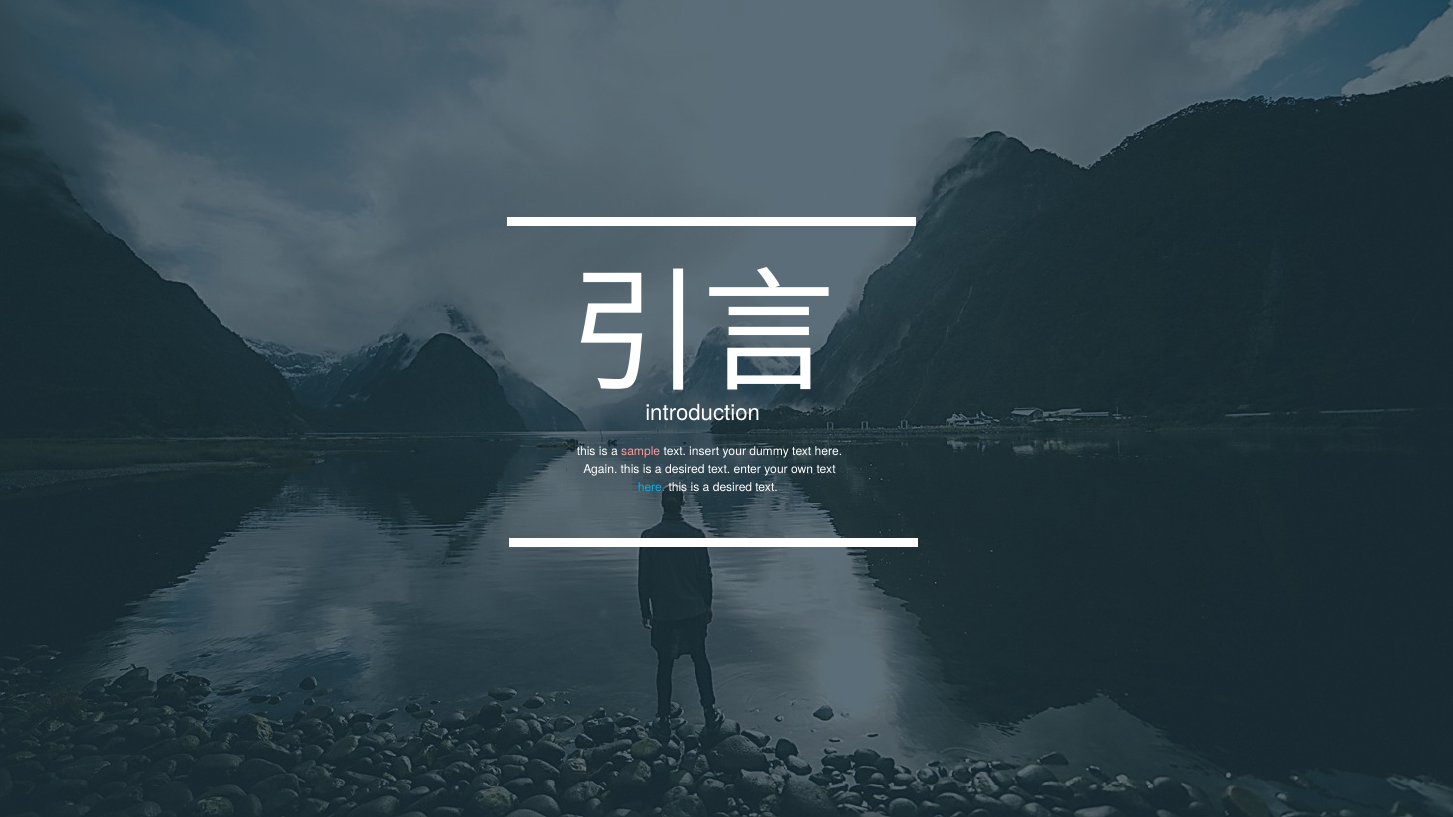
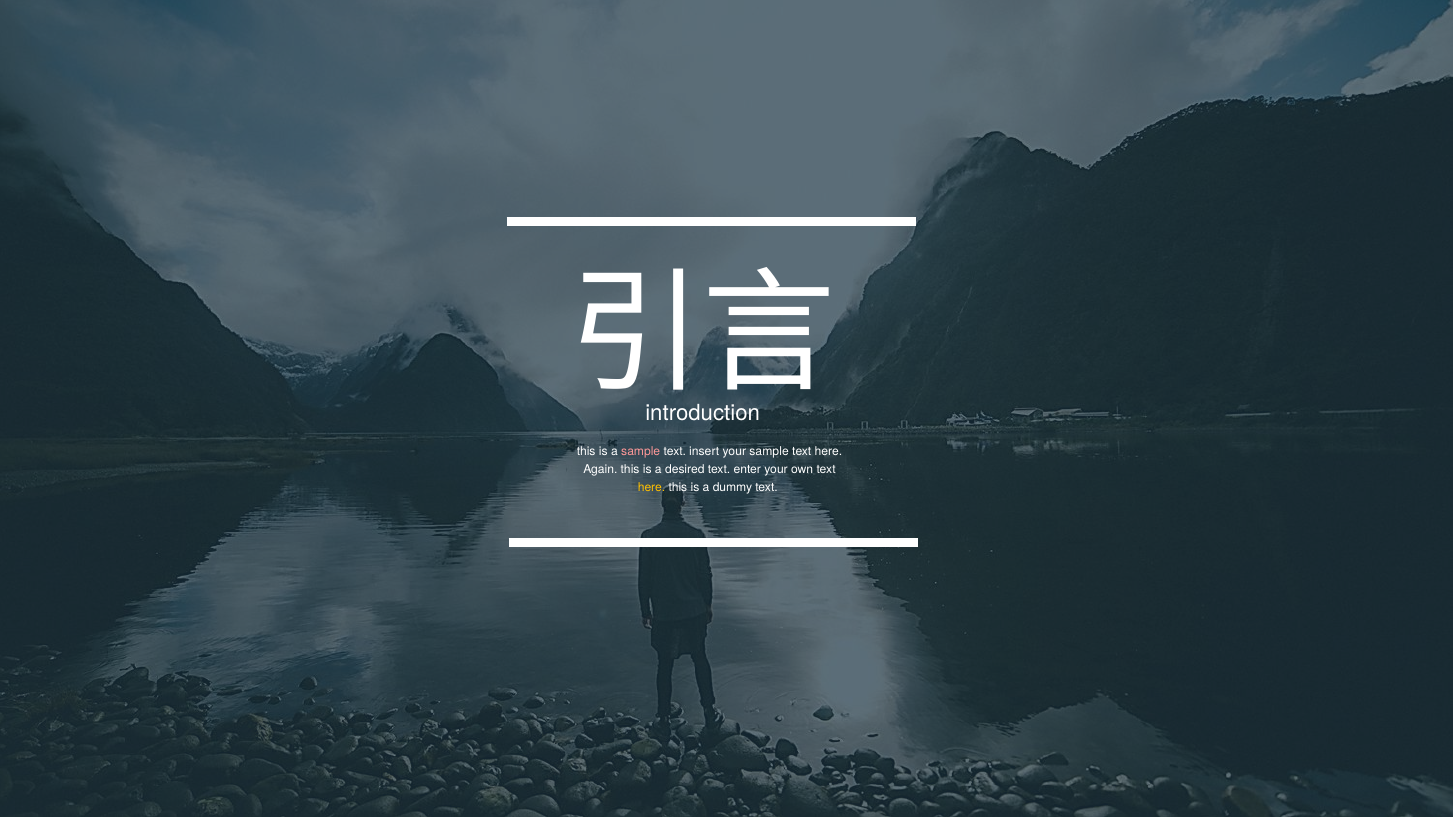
your dummy: dummy -> sample
here at (652, 488) colour: light blue -> yellow
desired at (733, 488): desired -> dummy
